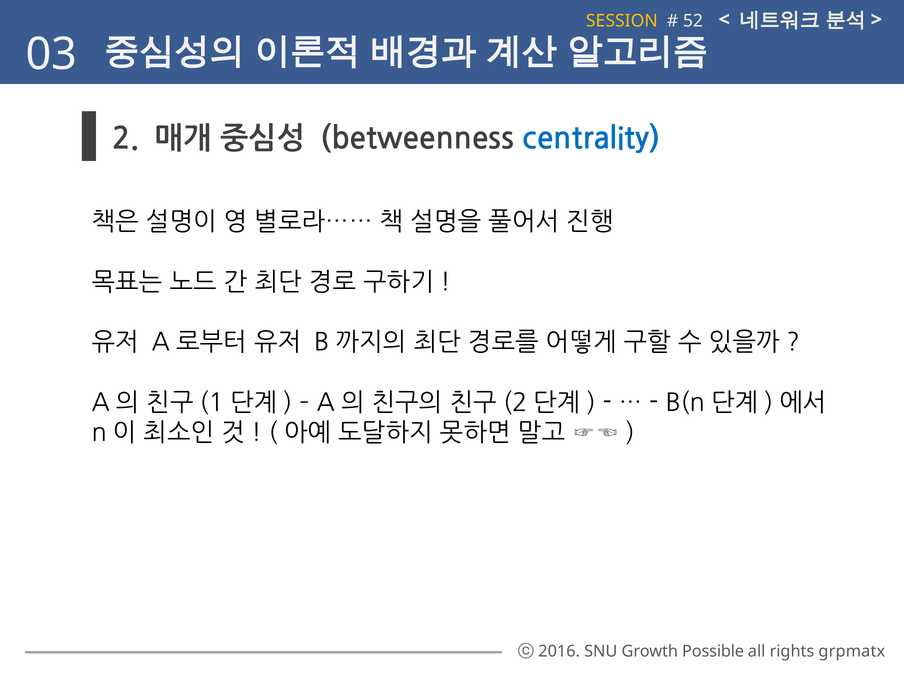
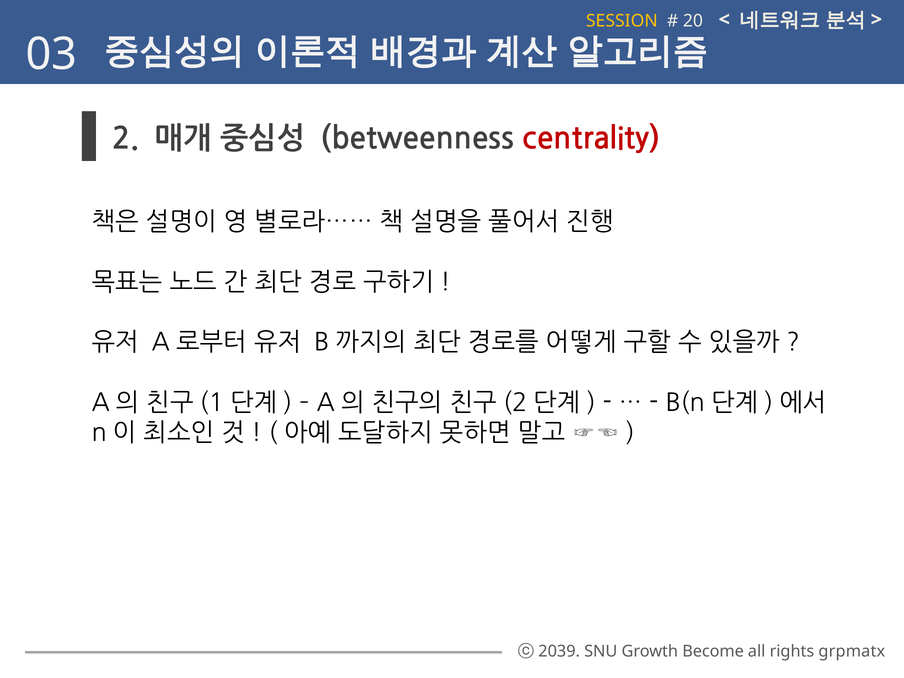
52: 52 -> 20
centrality colour: blue -> red
2016: 2016 -> 2039
Possible: Possible -> Become
